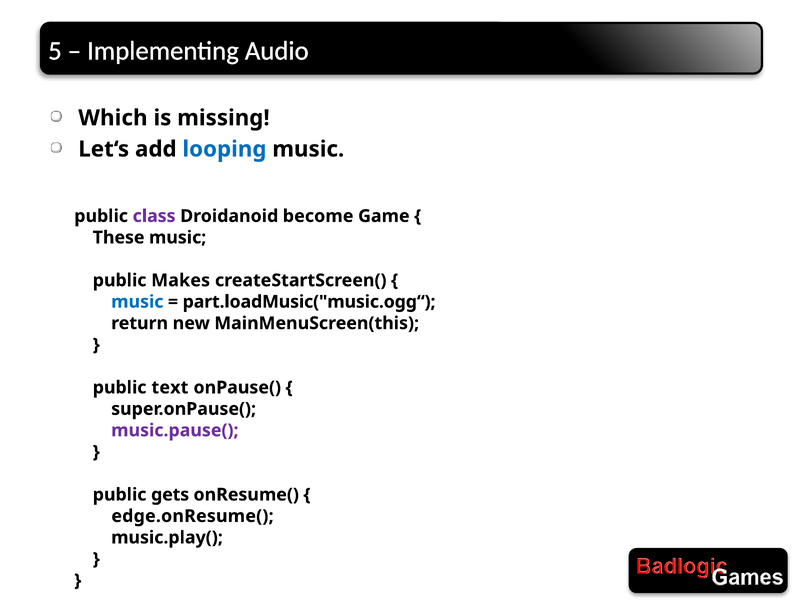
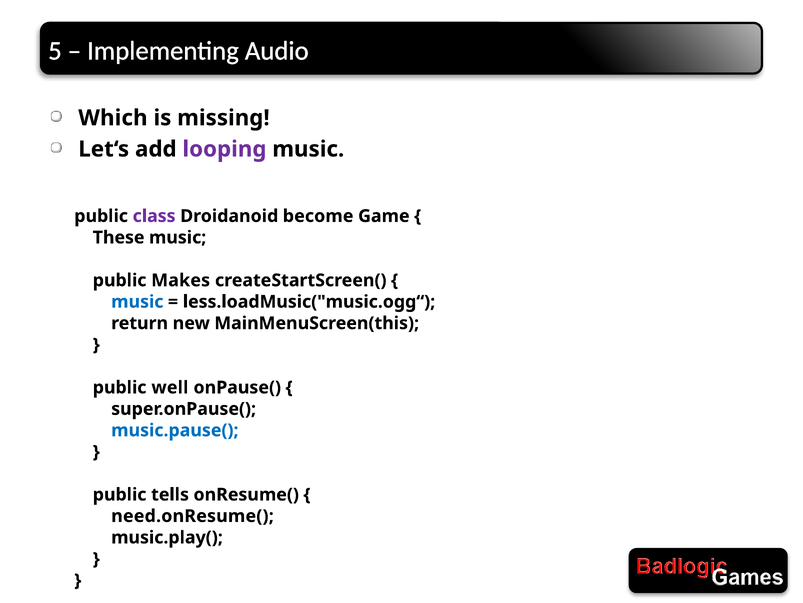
looping colour: blue -> purple
part.loadMusic("music.ogg“: part.loadMusic("music.ogg“ -> less.loadMusic("music.ogg“
text: text -> well
music.pause( colour: purple -> blue
gets: gets -> tells
edge.onResume(: edge.onResume( -> need.onResume(
